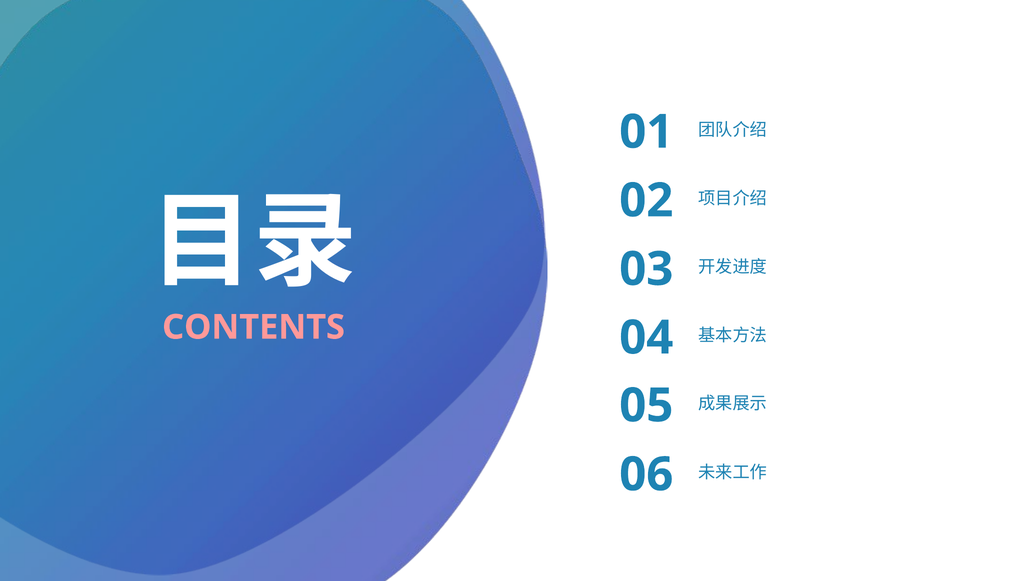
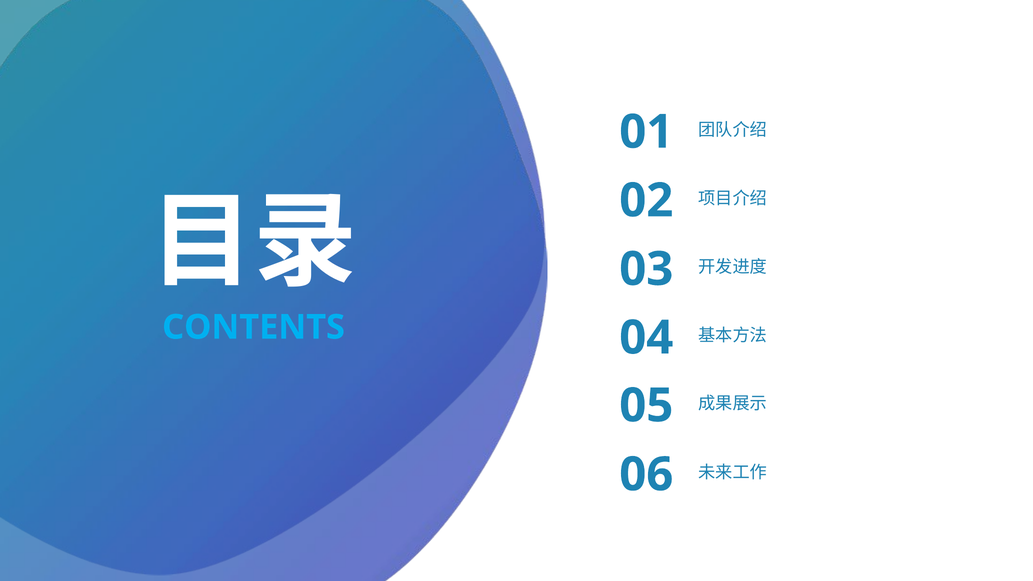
CONTENTS colour: pink -> light blue
